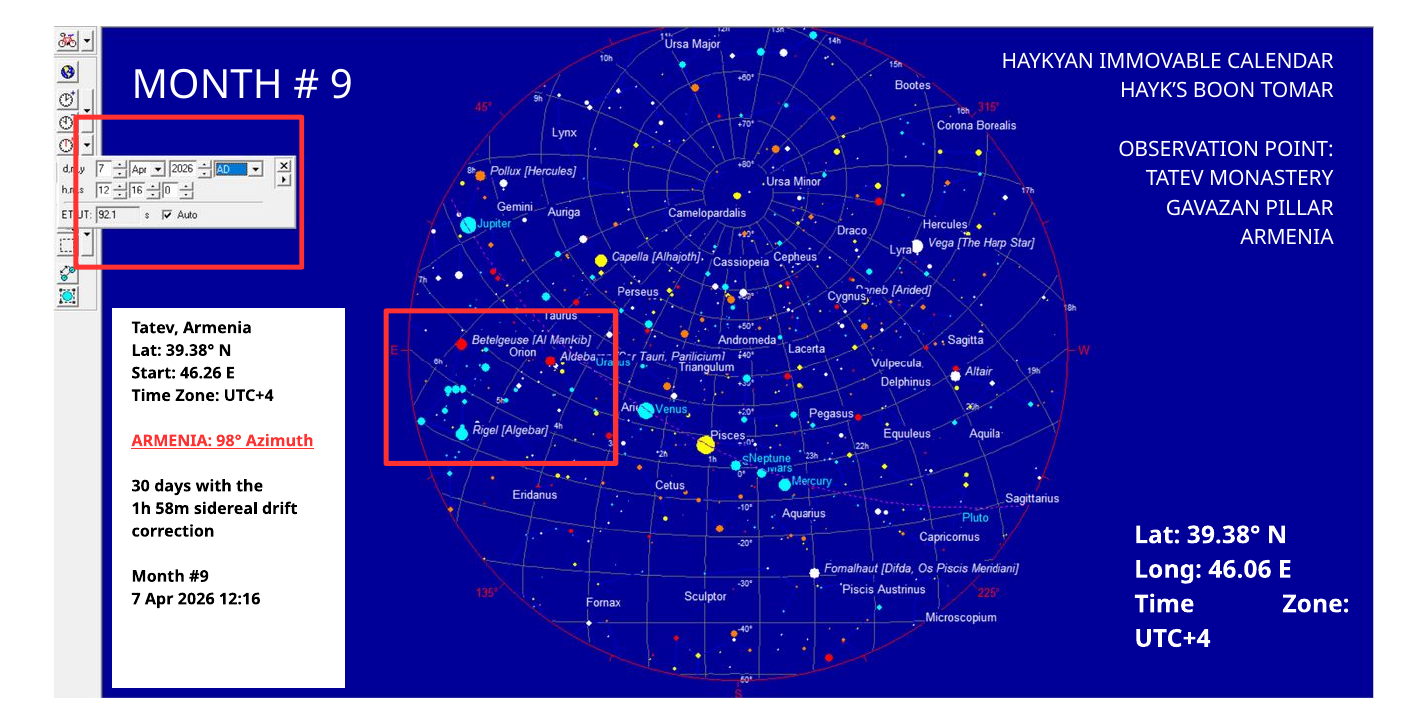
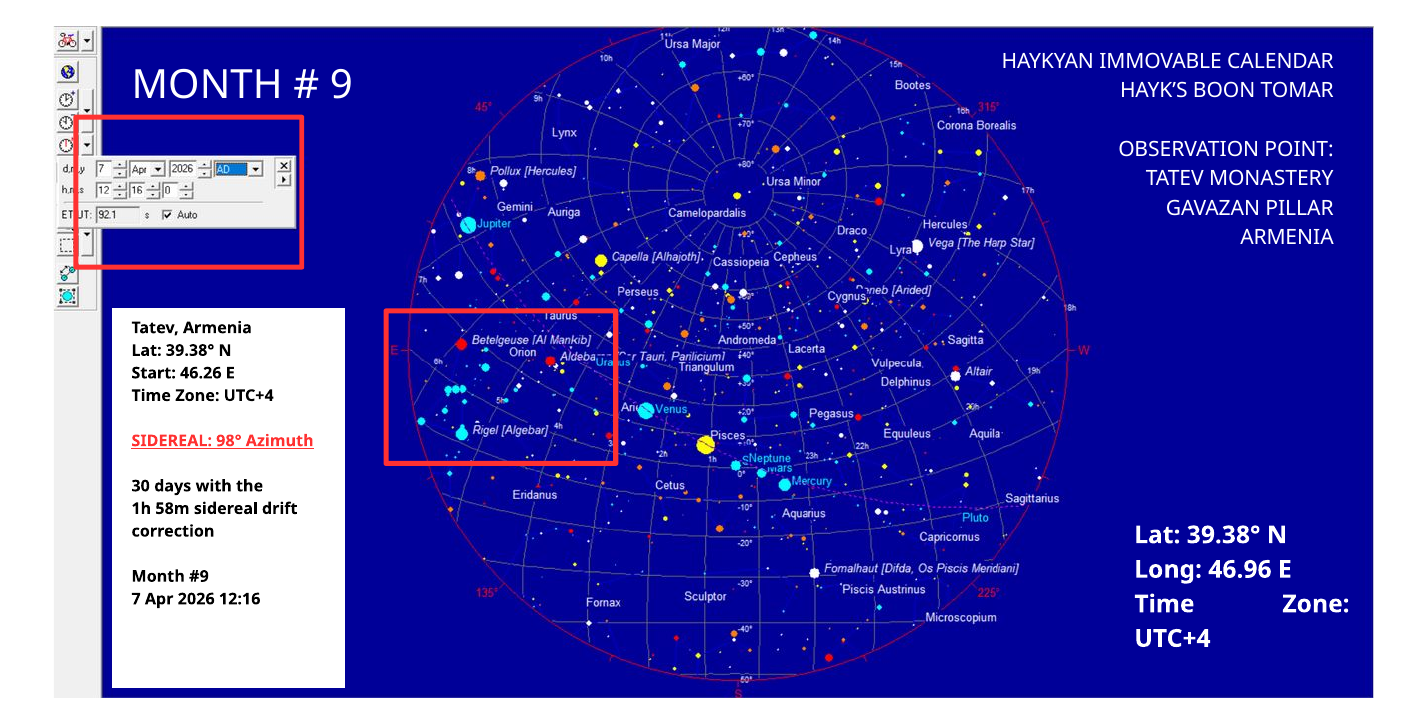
ARMENIA at (172, 441): ARMENIA -> SIDEREAL
46.06: 46.06 -> 46.96
